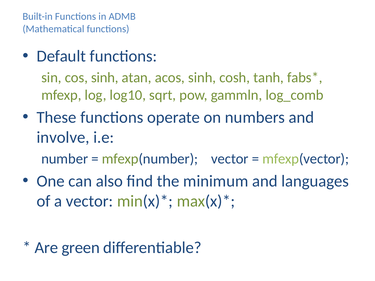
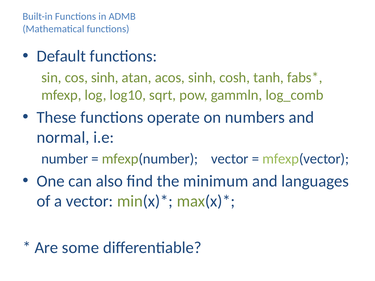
involve: involve -> normal
green: green -> some
